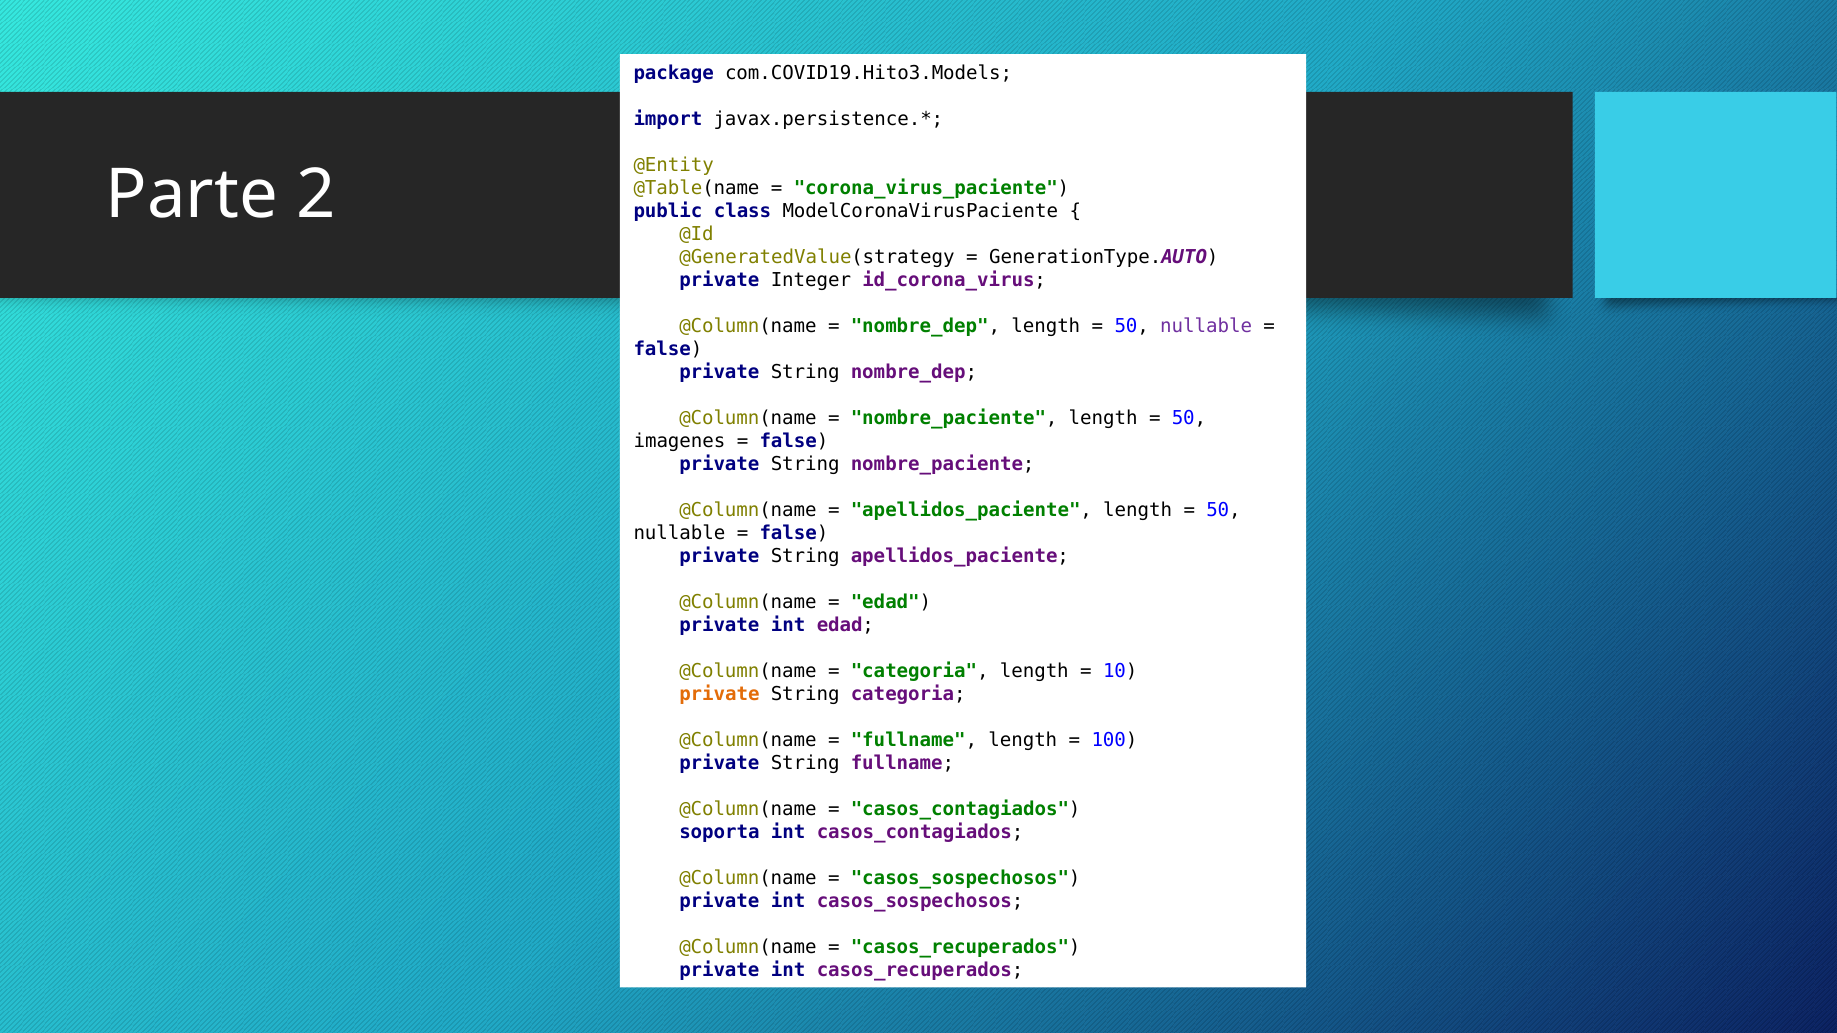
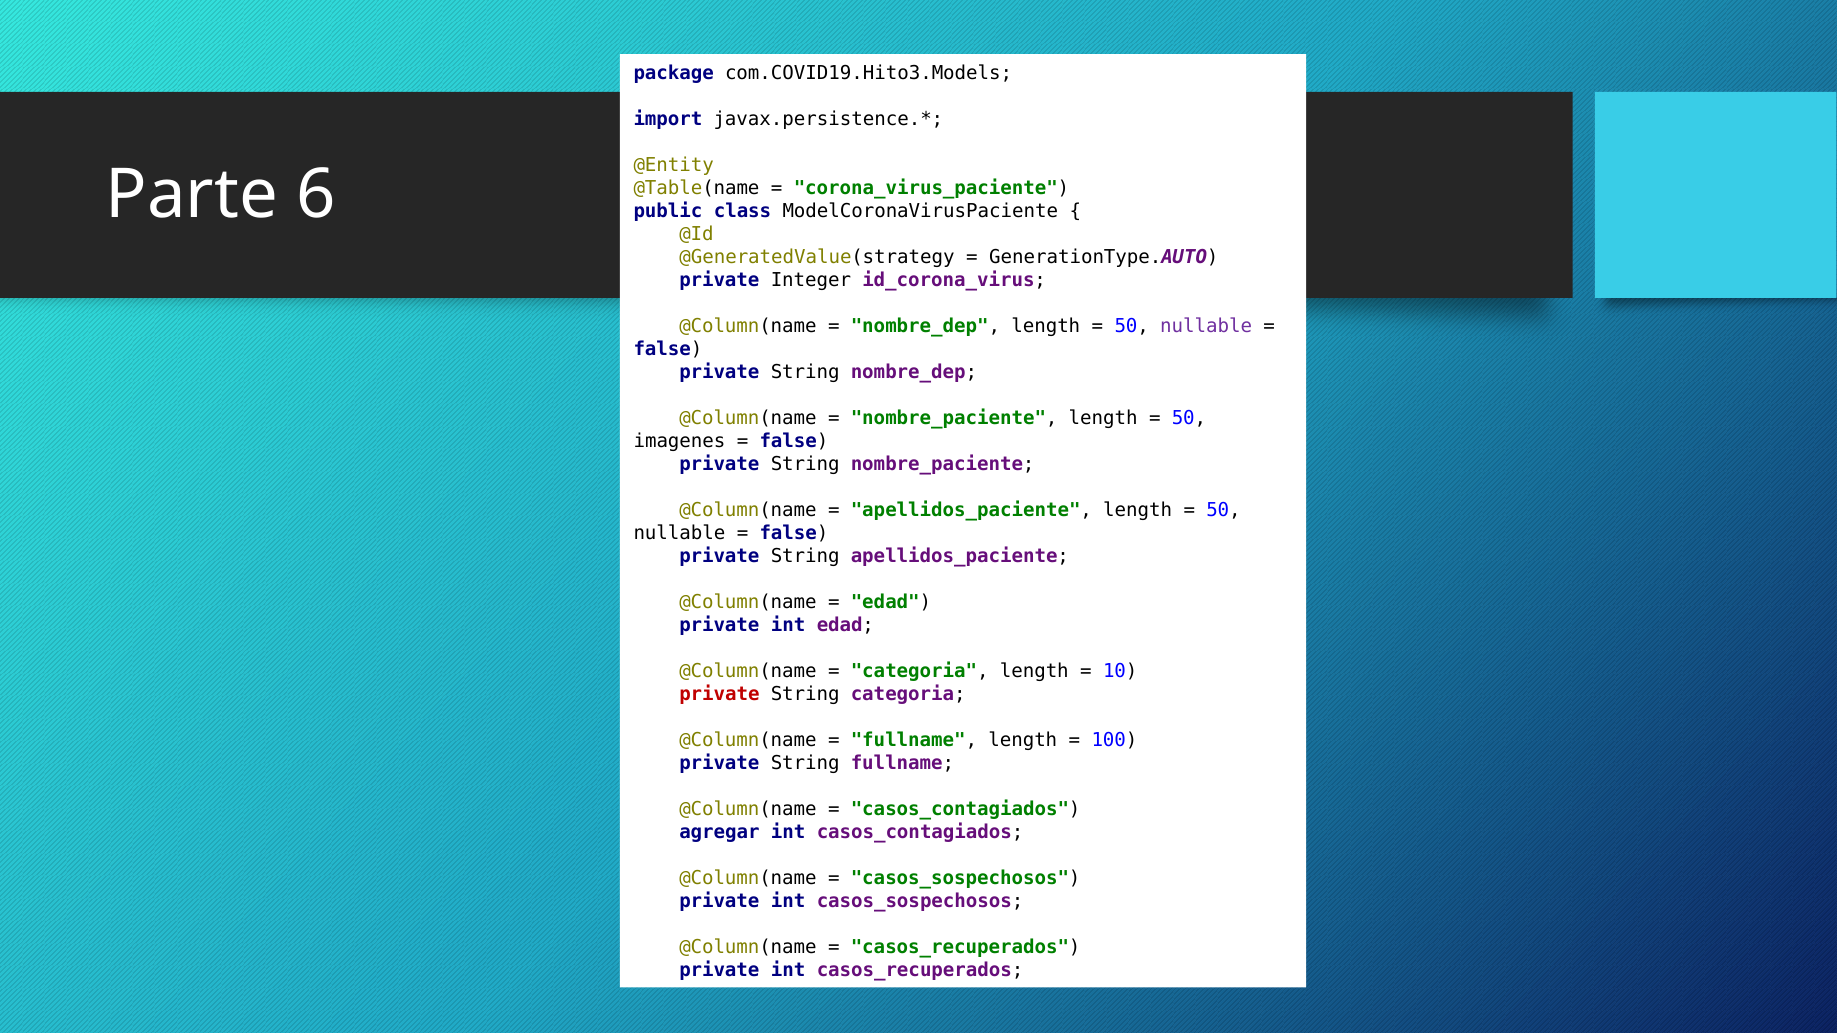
2: 2 -> 6
private at (719, 695) colour: orange -> red
soporta: soporta -> agregar
